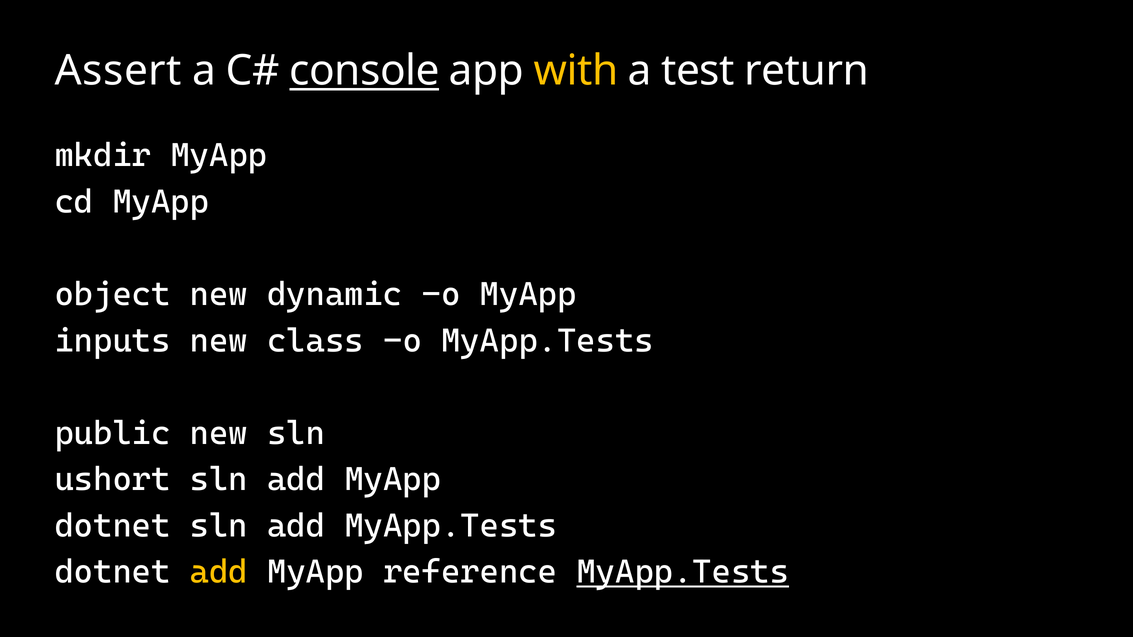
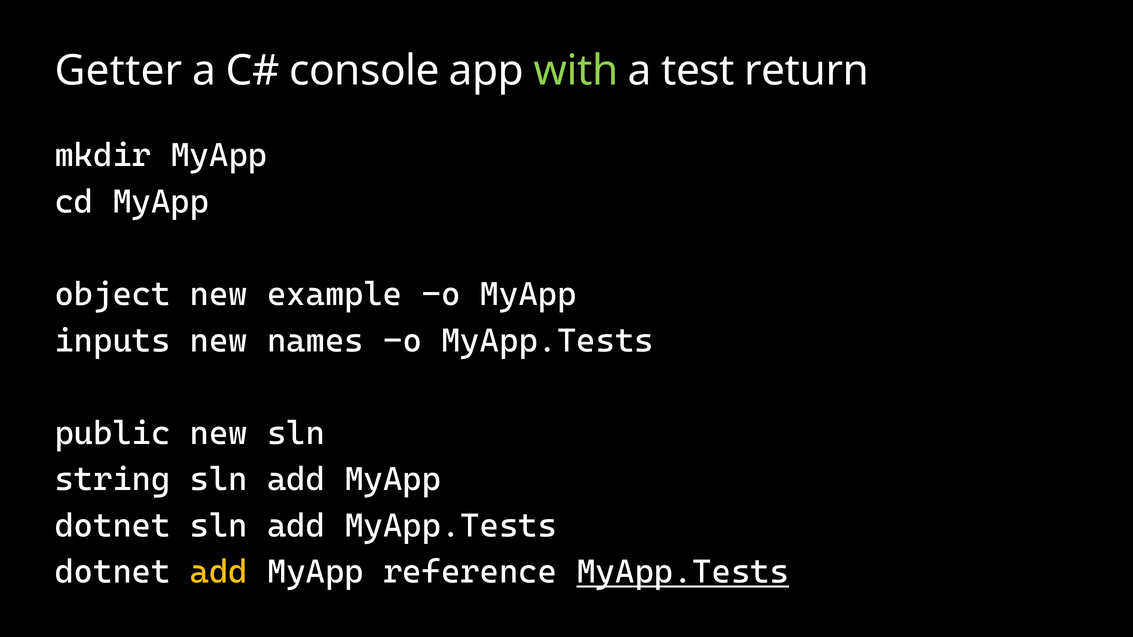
Assert: Assert -> Getter
console underline: present -> none
with colour: yellow -> light green
dynamic: dynamic -> example
class: class -> names
ushort: ushort -> string
